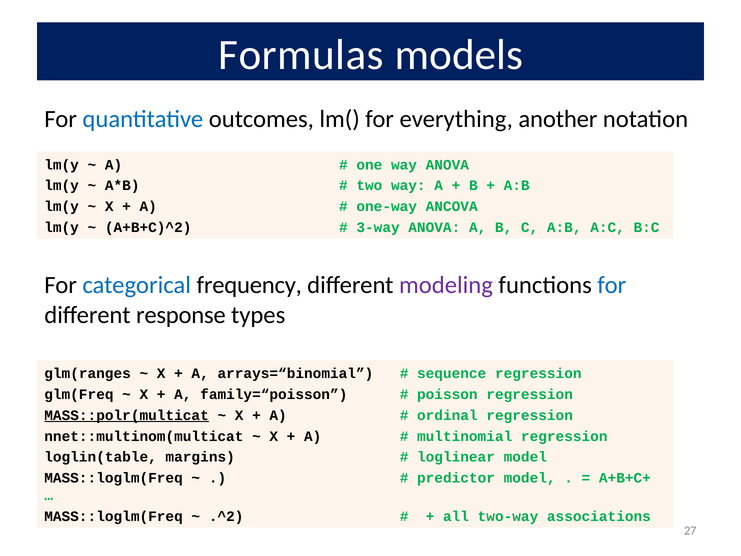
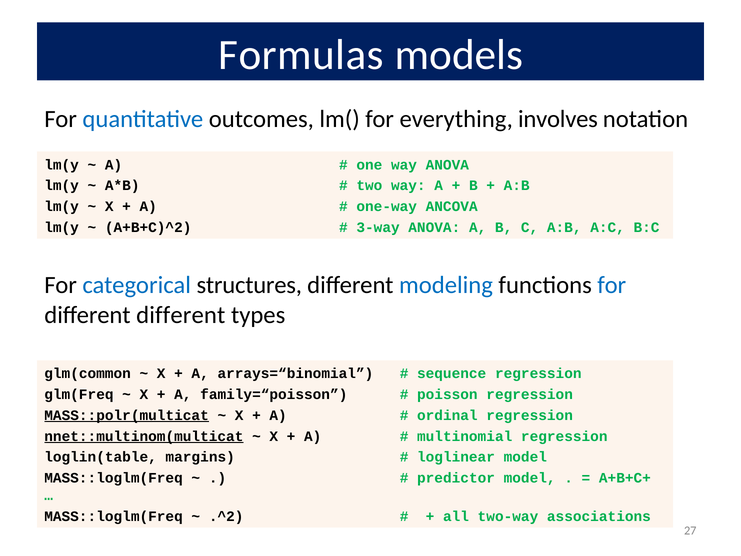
another: another -> involves
frequency: frequency -> structures
modeling colour: purple -> blue
different response: response -> different
glm(ranges: glm(ranges -> glm(common
nnet::multinom(multicat underline: none -> present
